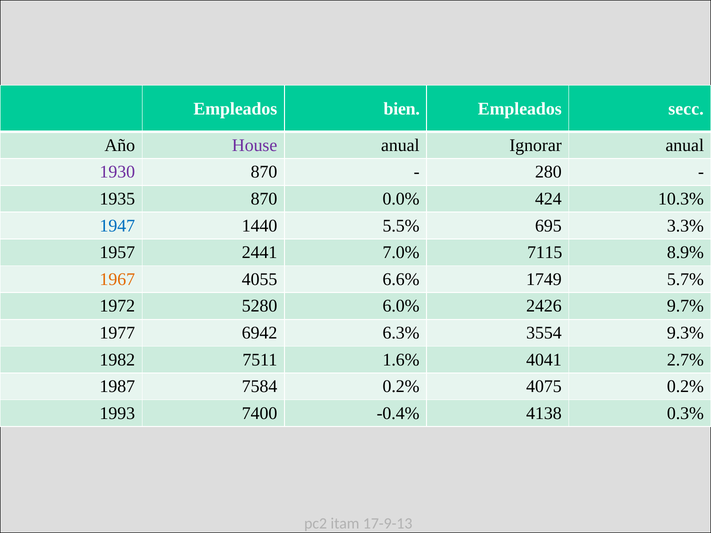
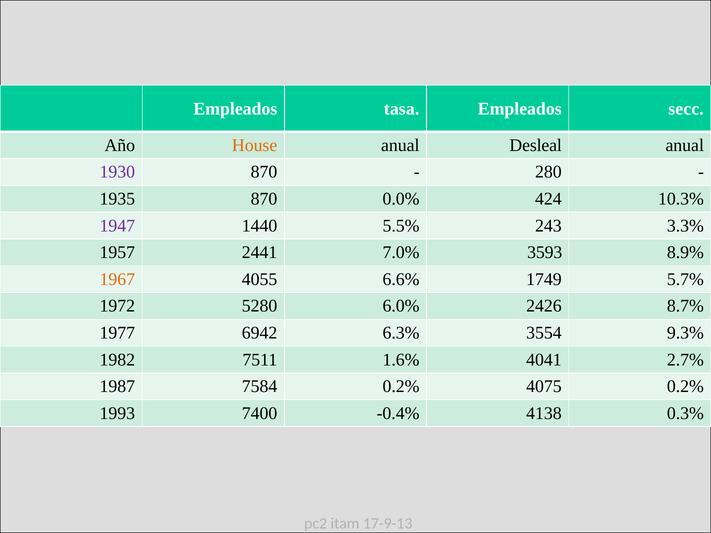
bien: bien -> tasa
House colour: purple -> orange
Ignorar: Ignorar -> Desleal
1947 colour: blue -> purple
695: 695 -> 243
7115: 7115 -> 3593
9.7%: 9.7% -> 8.7%
